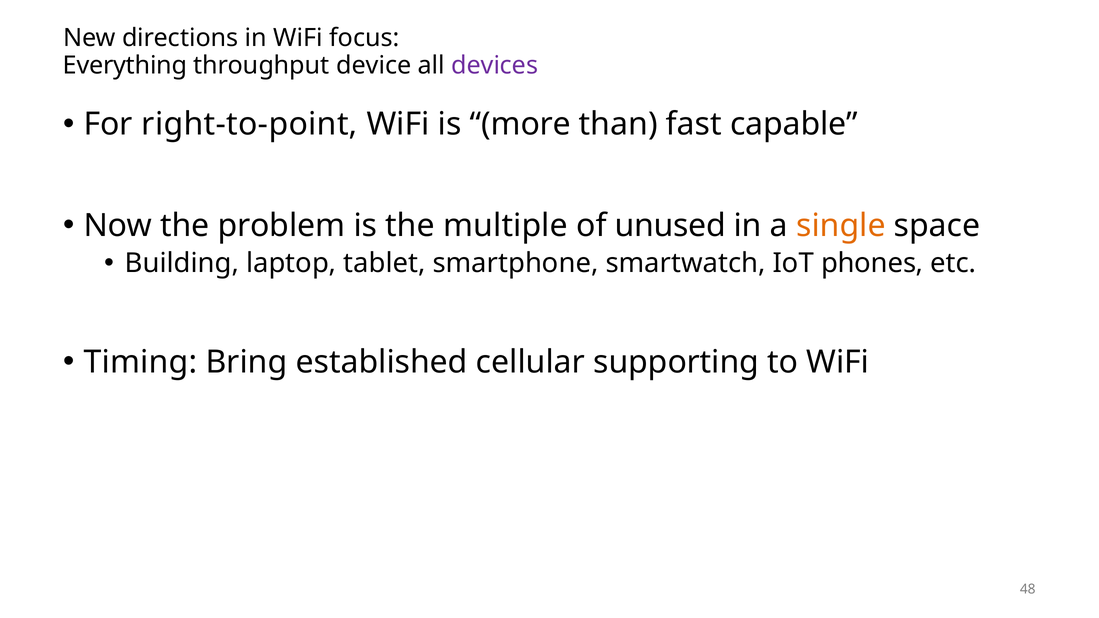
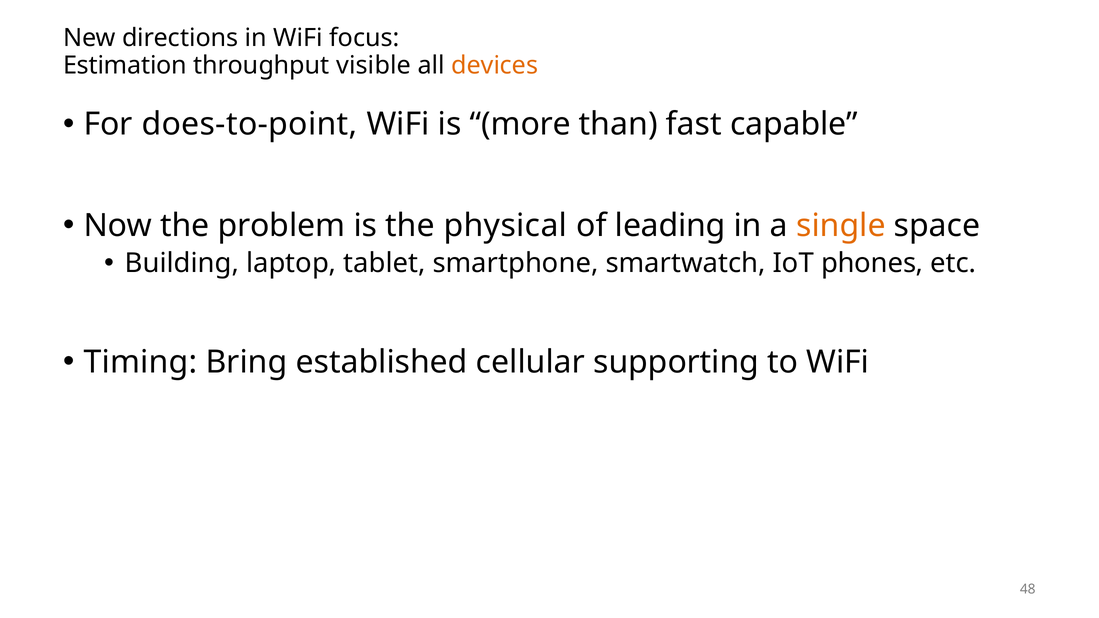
Everything: Everything -> Estimation
device: device -> visible
devices colour: purple -> orange
right-to-point: right-to-point -> does-to-point
multiple: multiple -> physical
unused: unused -> leading
